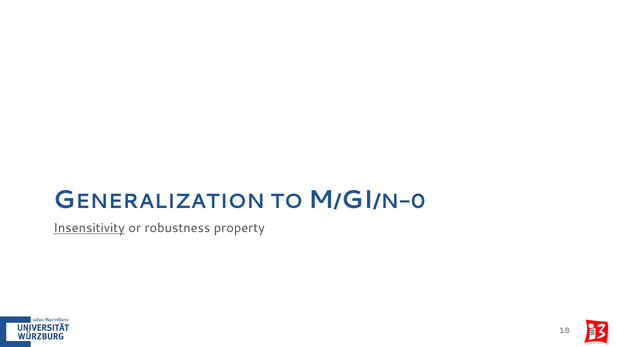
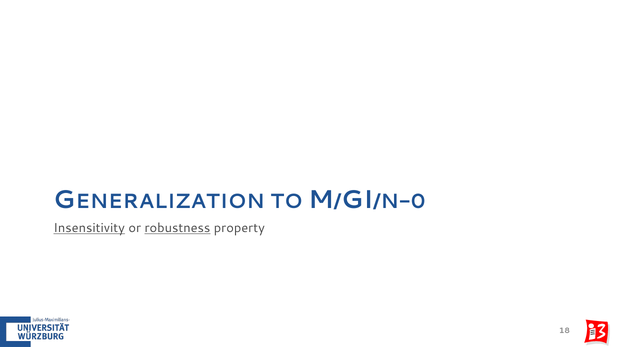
robustness underline: none -> present
